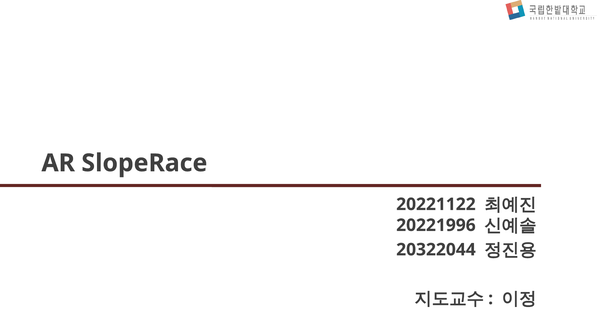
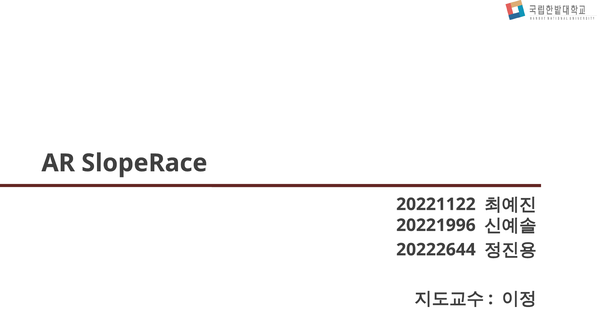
20322044: 20322044 -> 20222644
